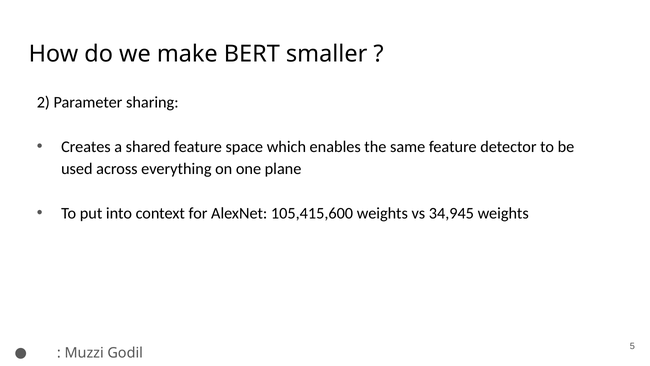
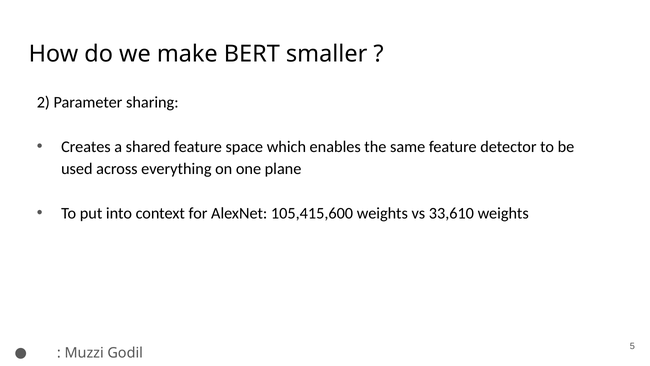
34,945: 34,945 -> 33,610
